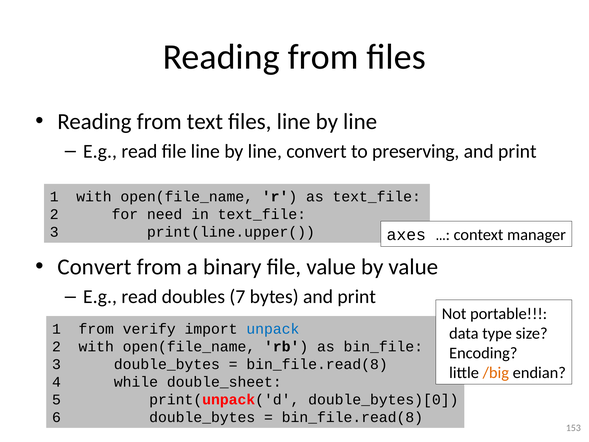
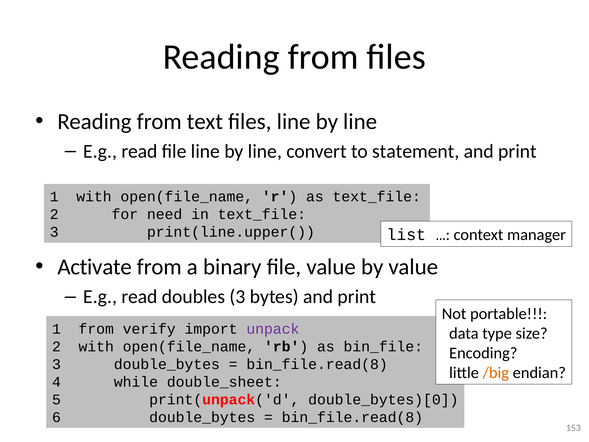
preserving: preserving -> statement
axes: axes -> list
Convert at (95, 267): Convert -> Activate
doubles 7: 7 -> 3
unpack colour: blue -> purple
